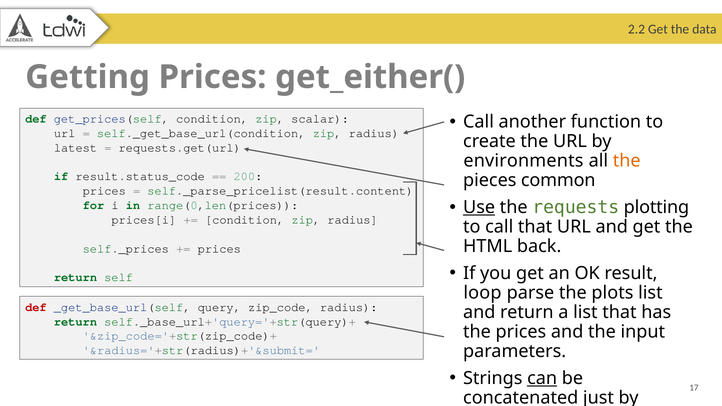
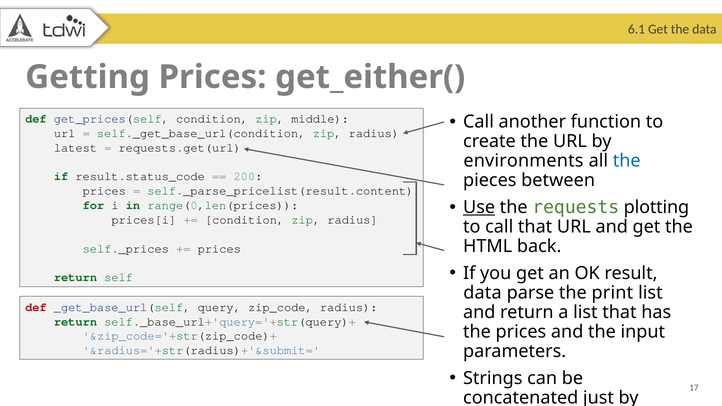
2.2: 2.2 -> 6.1
scalar: scalar -> middle
the at (627, 161) colour: orange -> blue
common: common -> between
loop at (482, 293): loop -> data
plots: plots -> print
can underline: present -> none
